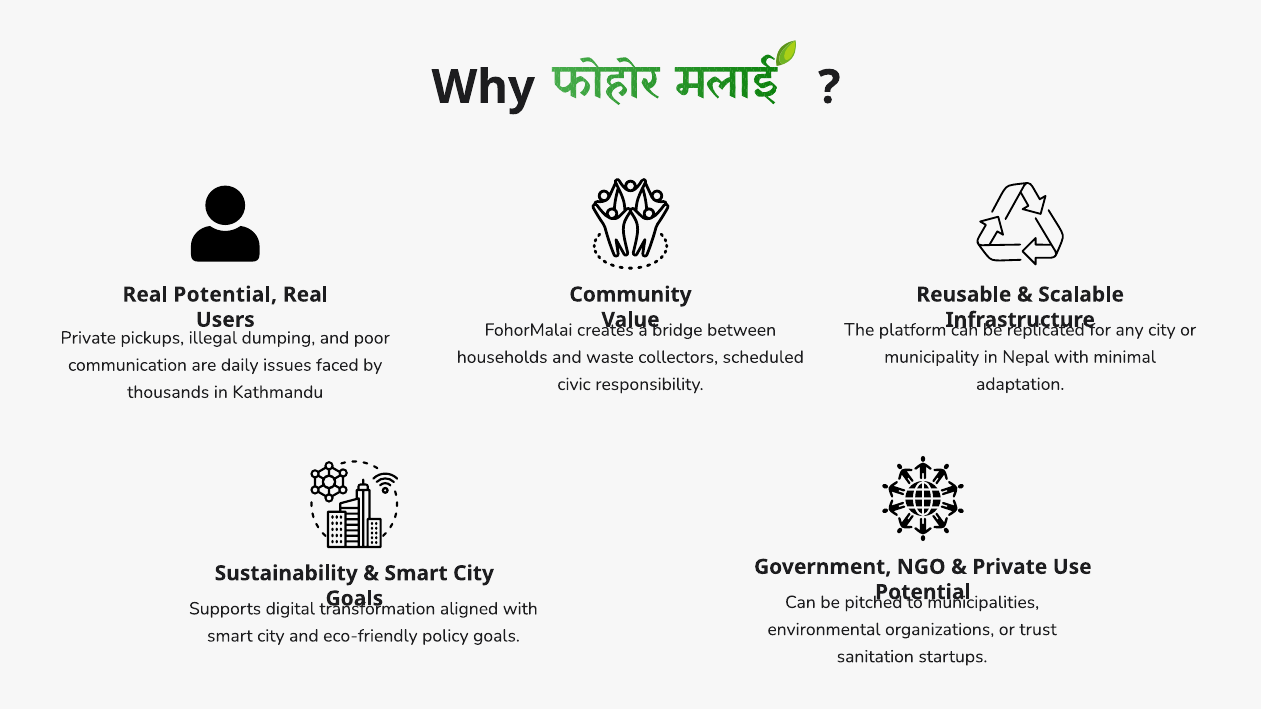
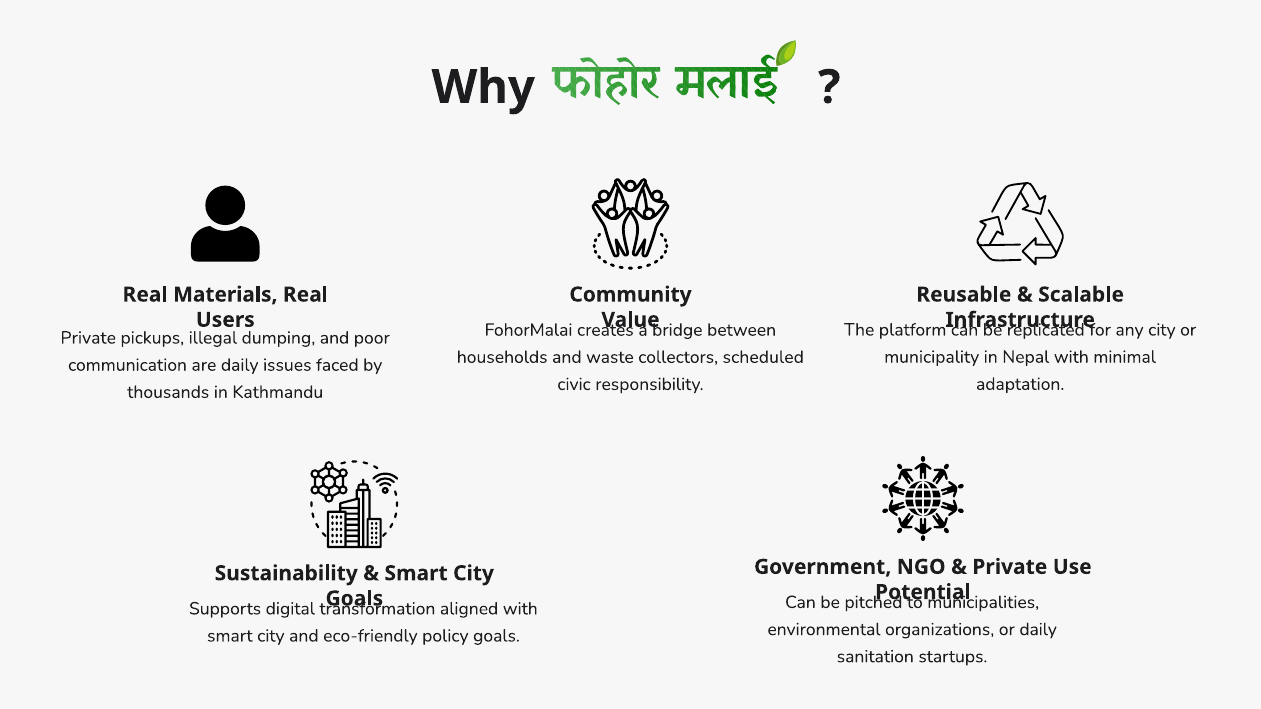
Real Potential: Potential -> Materials
or trust: trust -> daily
